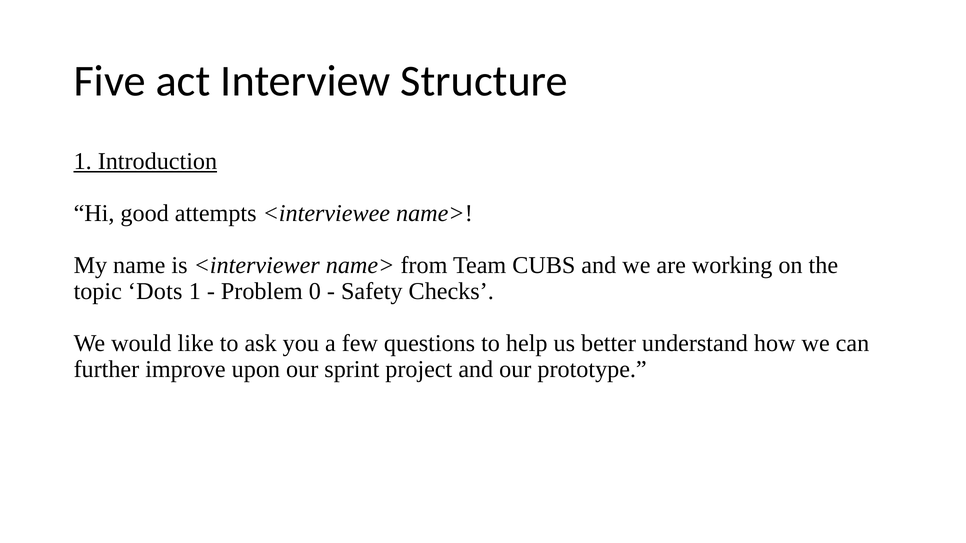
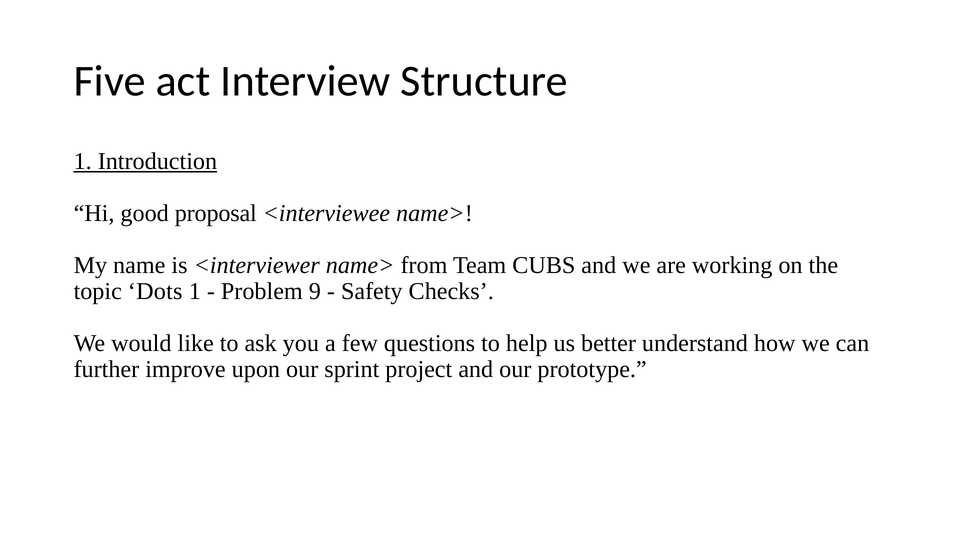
attempts: attempts -> proposal
0: 0 -> 9
